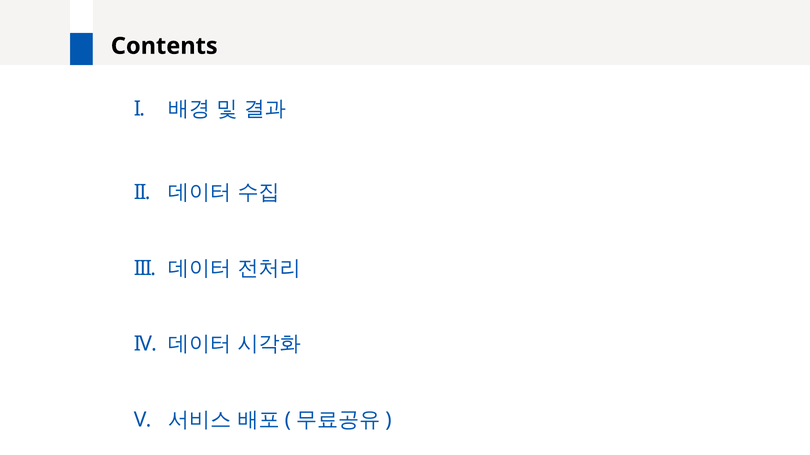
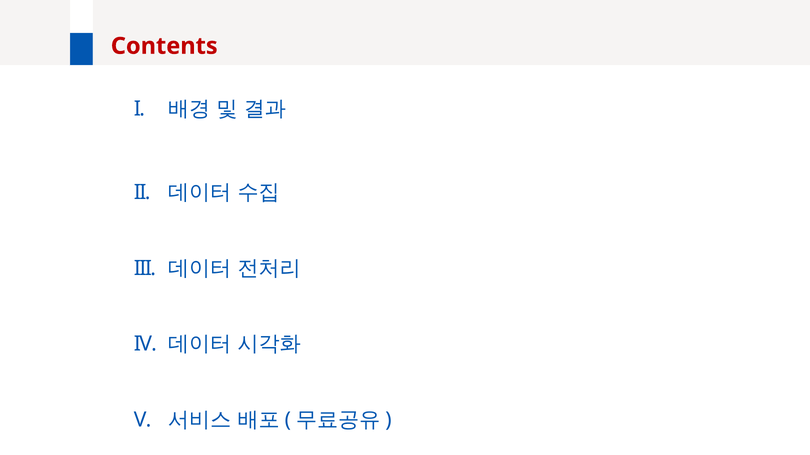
Contents colour: black -> red
